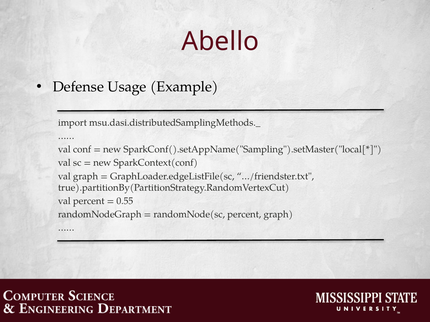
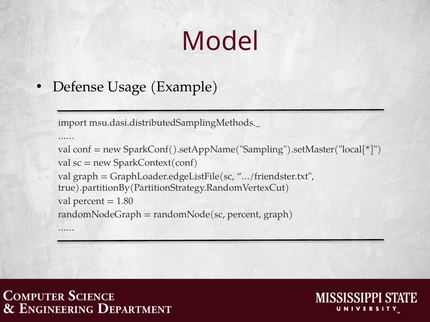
Abello: Abello -> Model
0.55: 0.55 -> 1.80
